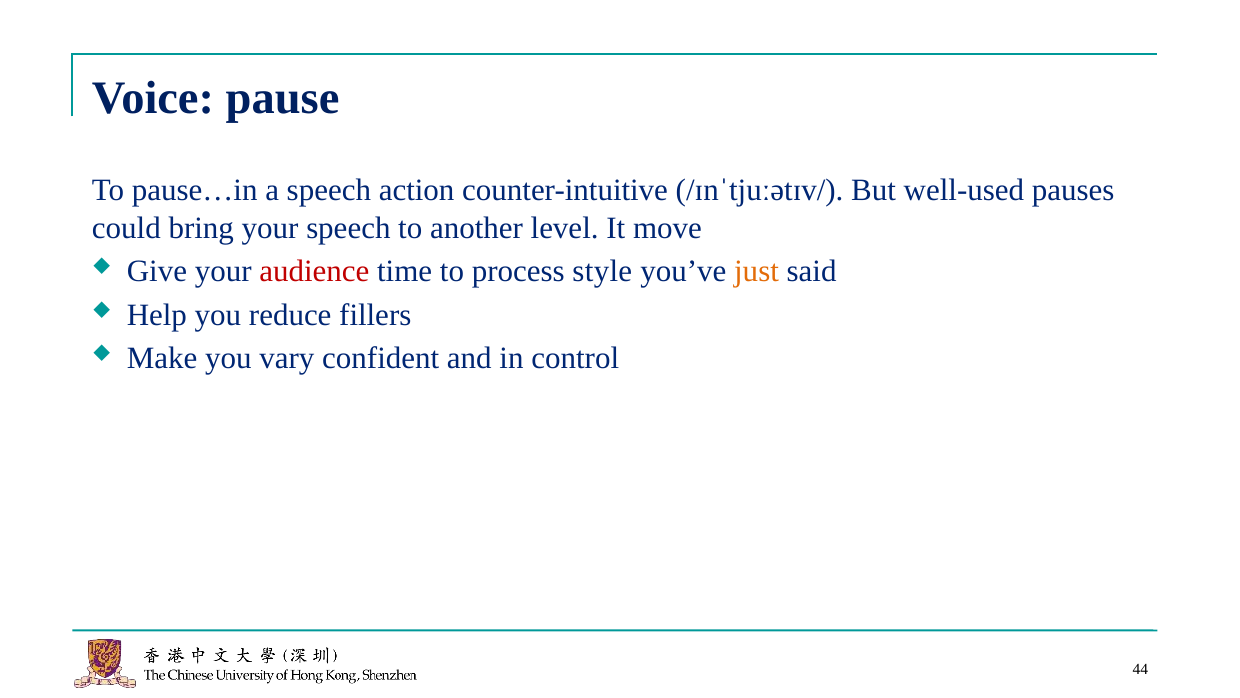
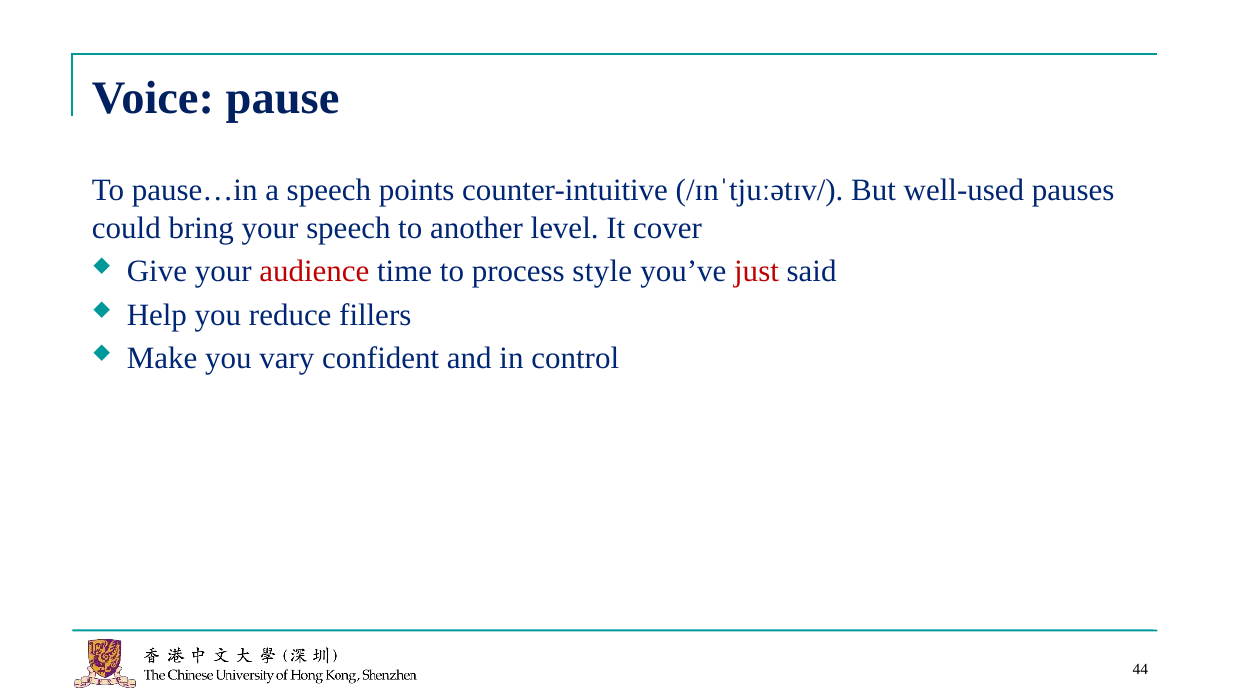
action: action -> points
move: move -> cover
just colour: orange -> red
